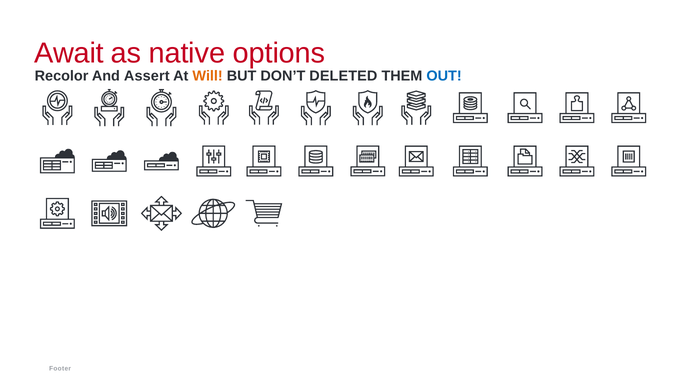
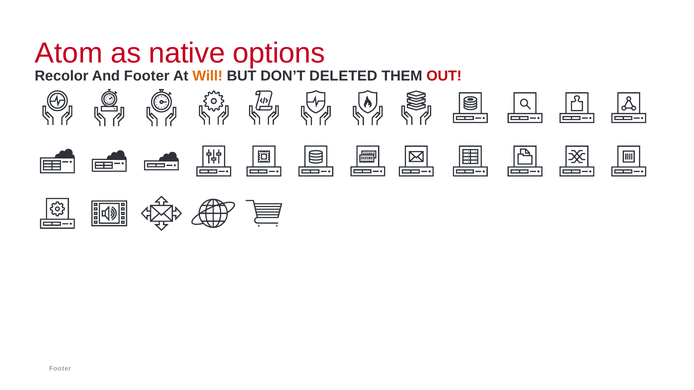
Await: Await -> Atom
And Assert: Assert -> Footer
OUT colour: blue -> red
